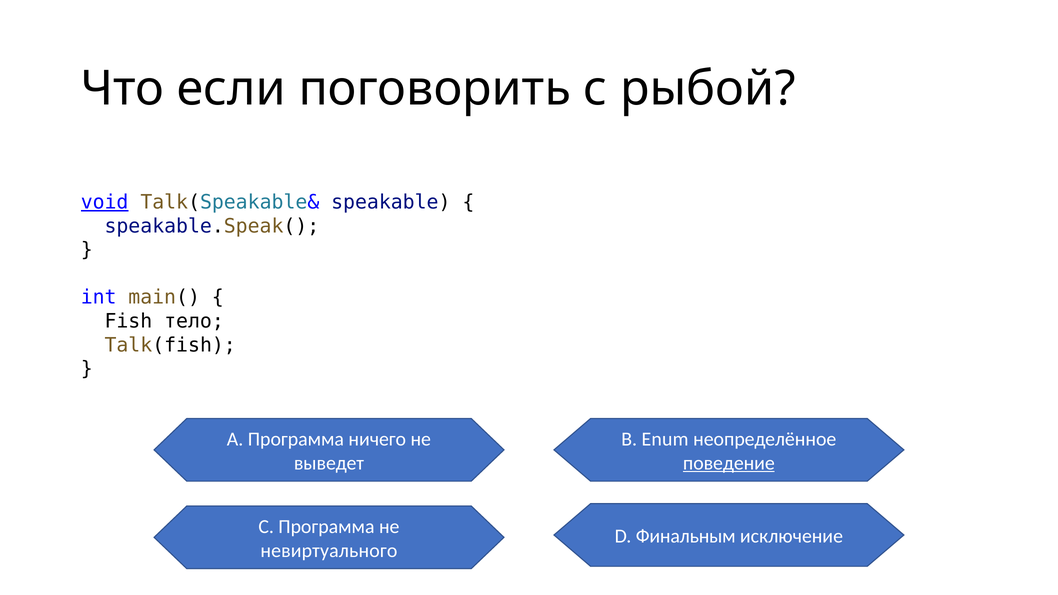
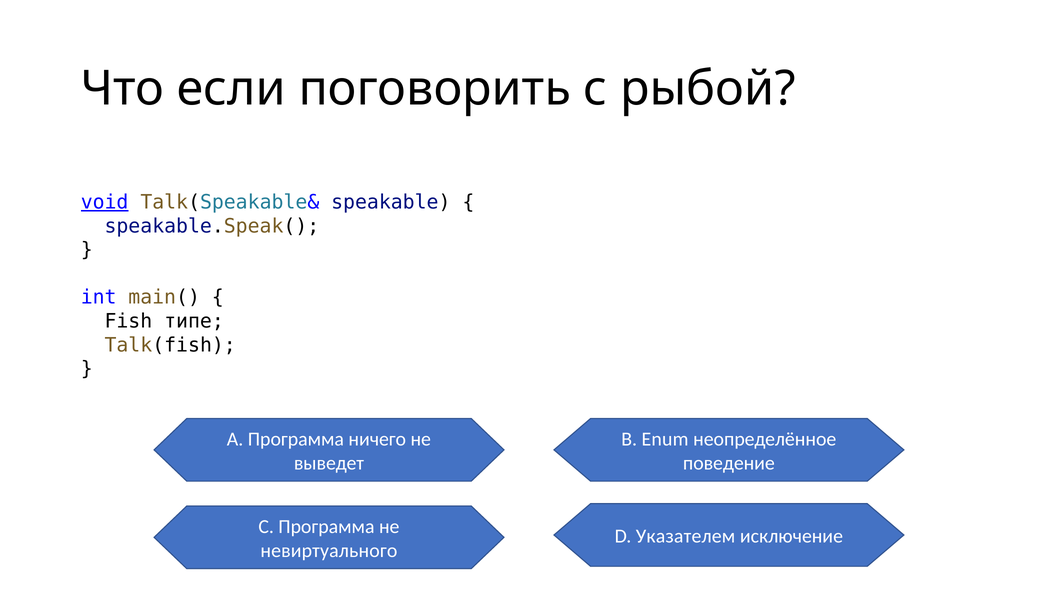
тело: тело -> типе
поведение underline: present -> none
Финальным: Финальным -> Указателем
